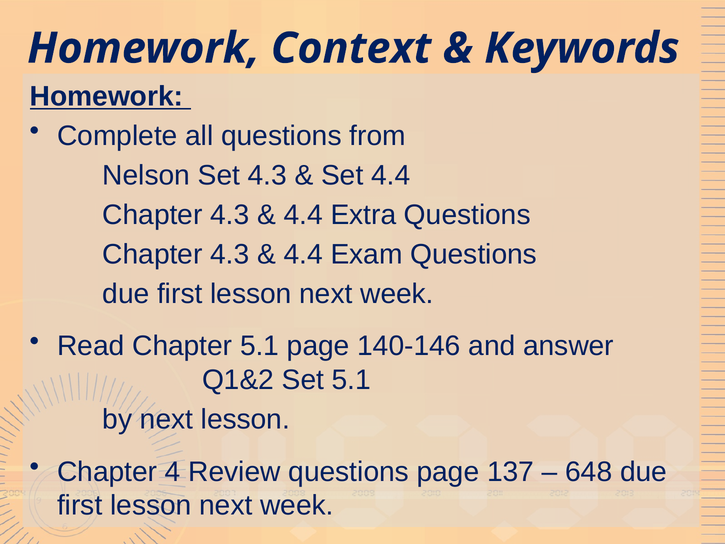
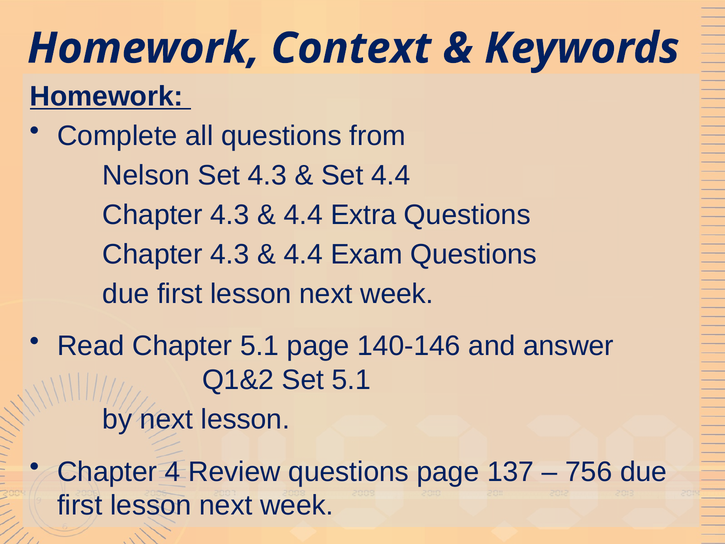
648: 648 -> 756
